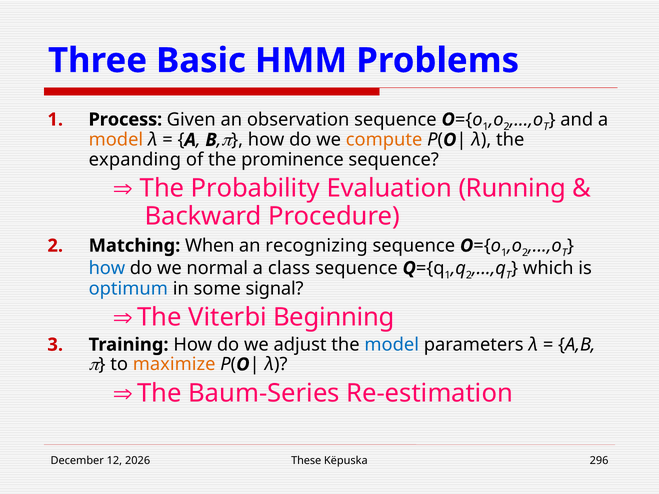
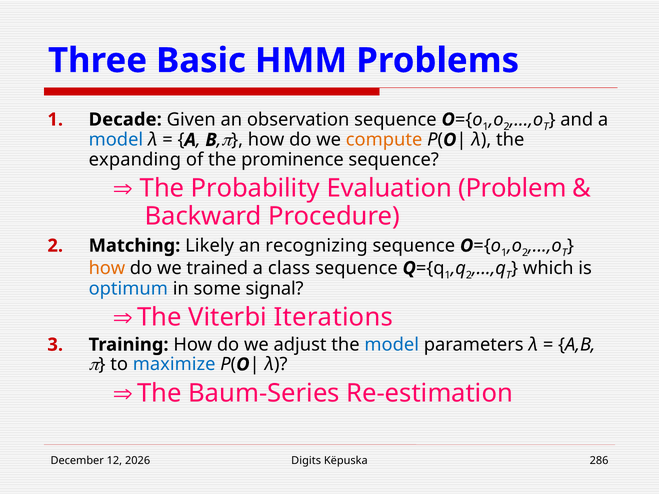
Process: Process -> Decade
model at (116, 140) colour: orange -> blue
Running: Running -> Problem
When: When -> Likely
how at (107, 268) colour: blue -> orange
normal: normal -> trained
Beginning: Beginning -> Iterations
maximize colour: orange -> blue
These: These -> Digits
296: 296 -> 286
